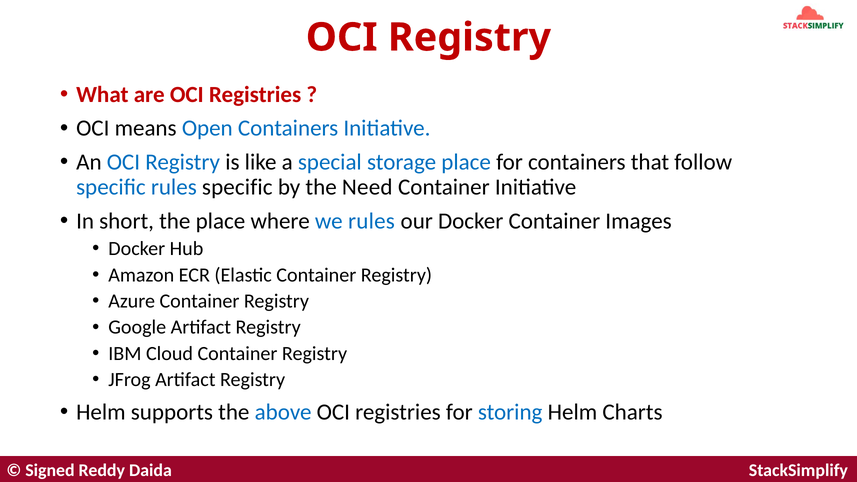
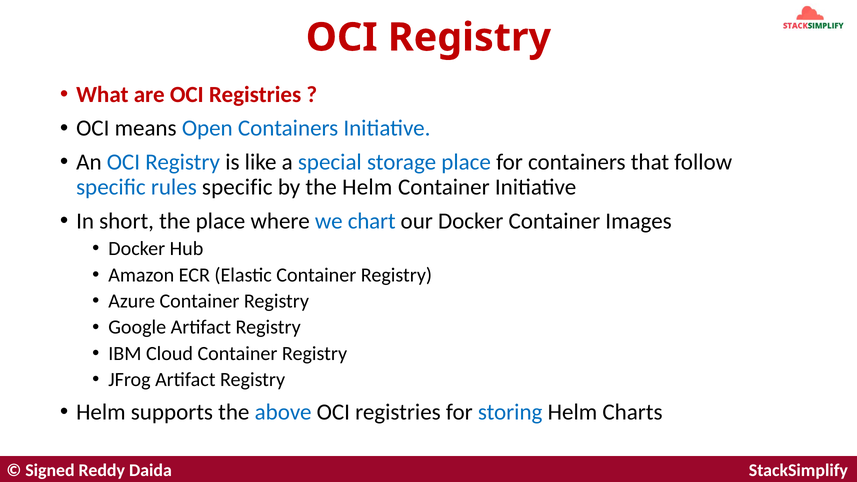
the Need: Need -> Helm
we rules: rules -> chart
